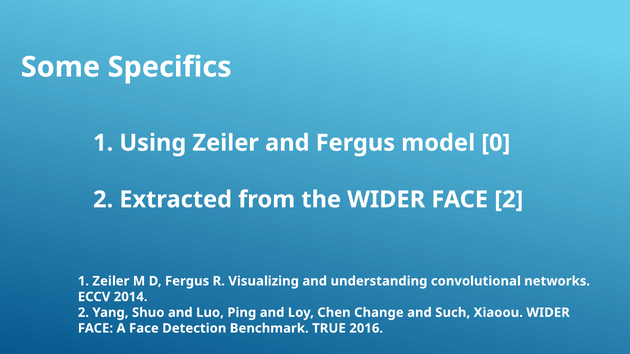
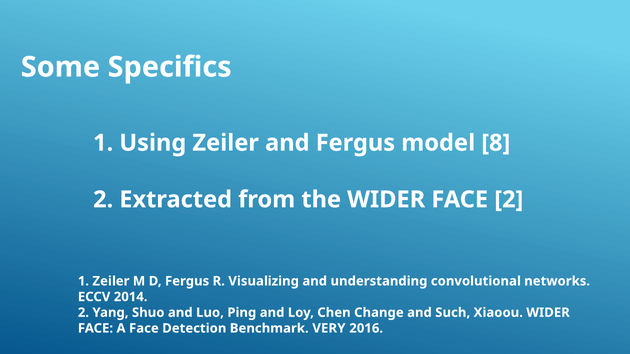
0: 0 -> 8
TRUE: TRUE -> VERY
